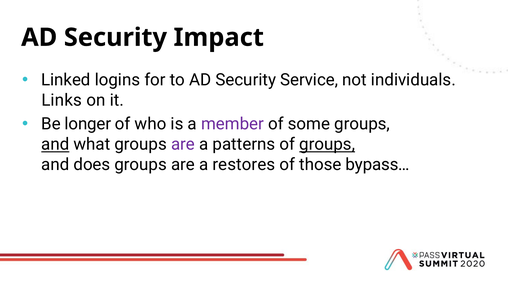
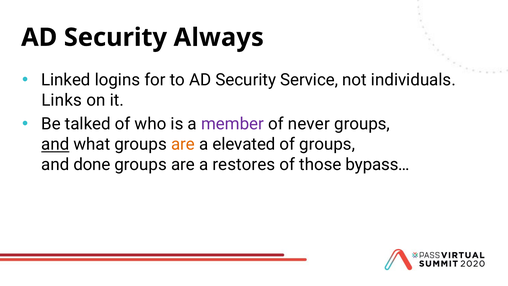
Impact: Impact -> Always
longer: longer -> talked
some: some -> never
are at (183, 144) colour: purple -> orange
patterns: patterns -> elevated
groups at (327, 144) underline: present -> none
does: does -> done
